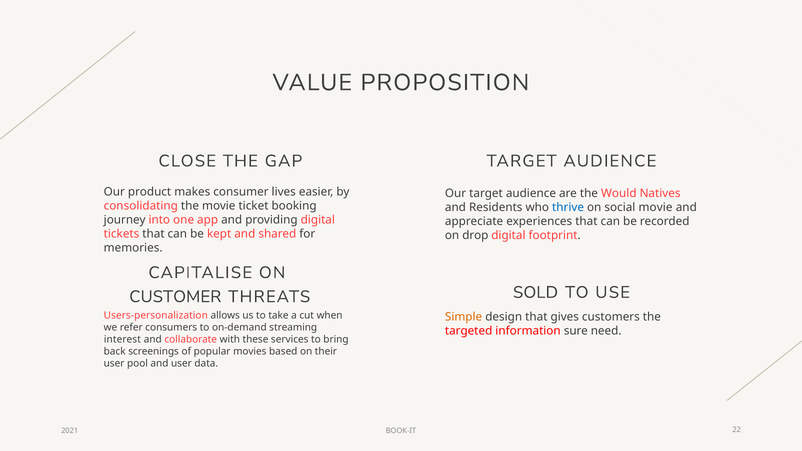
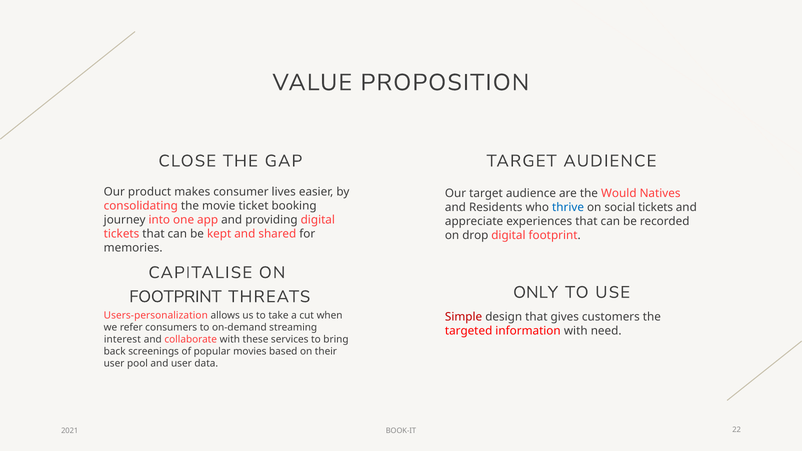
social movie: movie -> tickets
SOLD: SOLD -> ONLY
CUSTOMER at (175, 297): CUSTOMER -> FOOTPRINT
Simple colour: orange -> red
information sure: sure -> with
